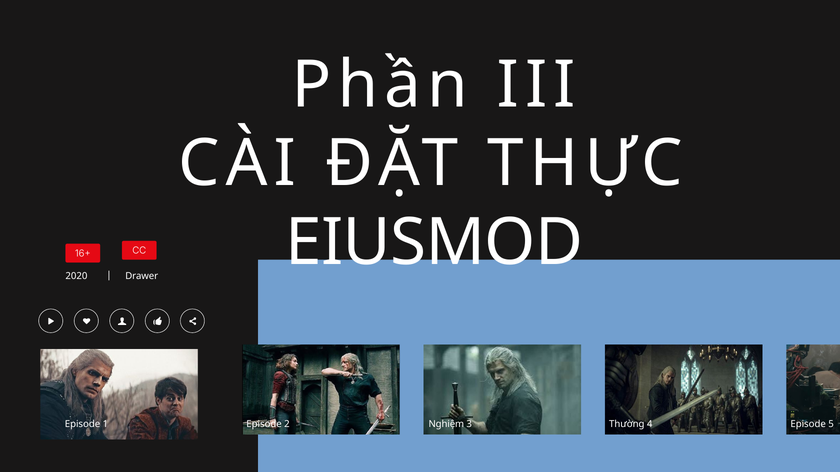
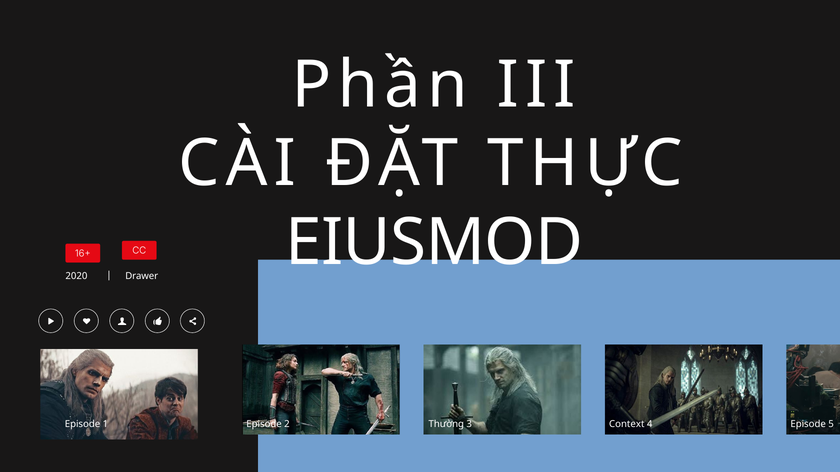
Nghiệm: Nghiệm -> Thường
Thường: Thường -> Context
